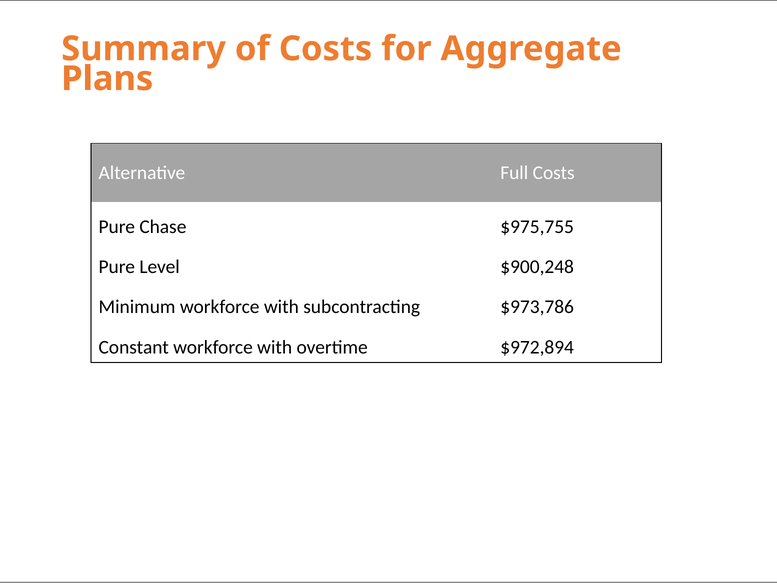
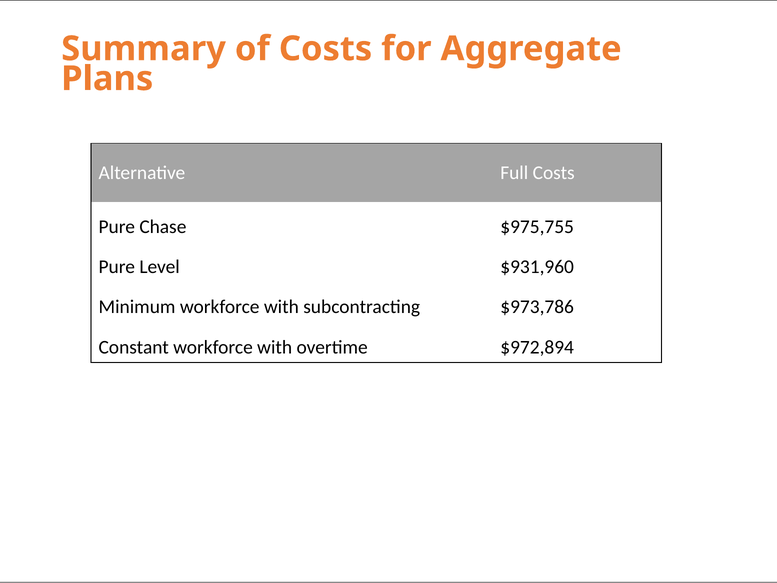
$900,248: $900,248 -> $931,960
